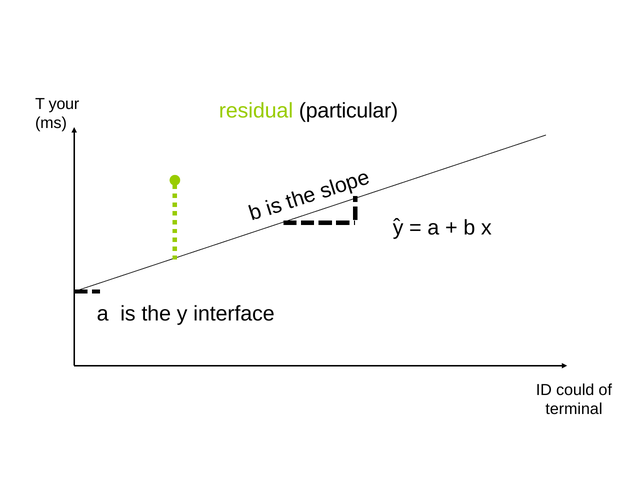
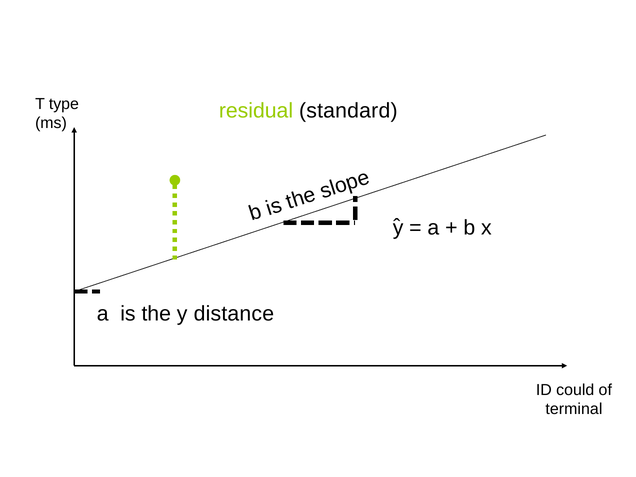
your: your -> type
particular: particular -> standard
interface: interface -> distance
